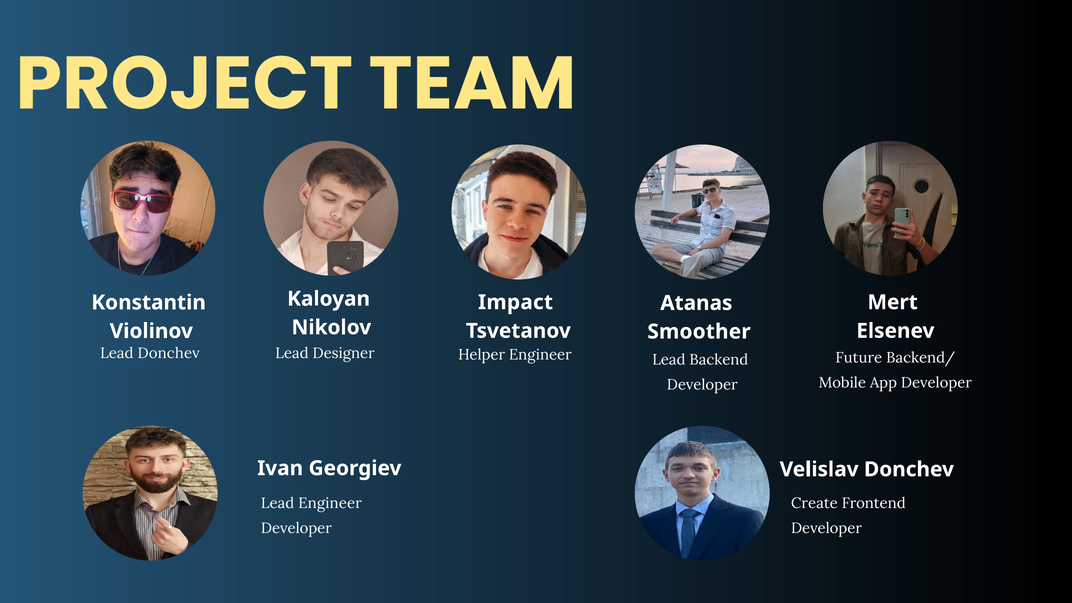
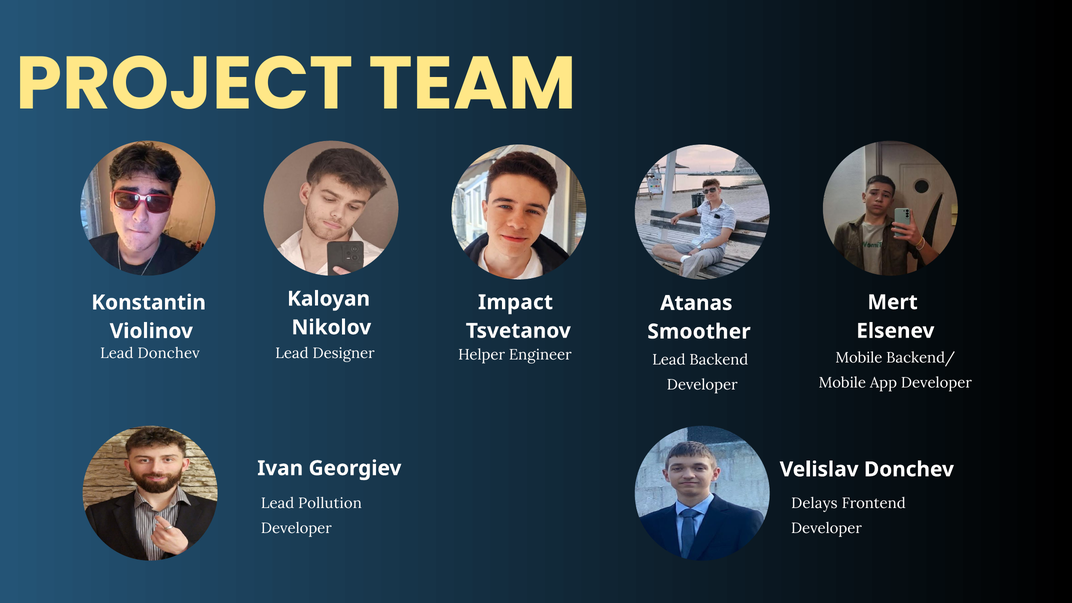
Future at (859, 358): Future -> Mobile
Lead Engineer: Engineer -> Pollution
Create: Create -> Delays
